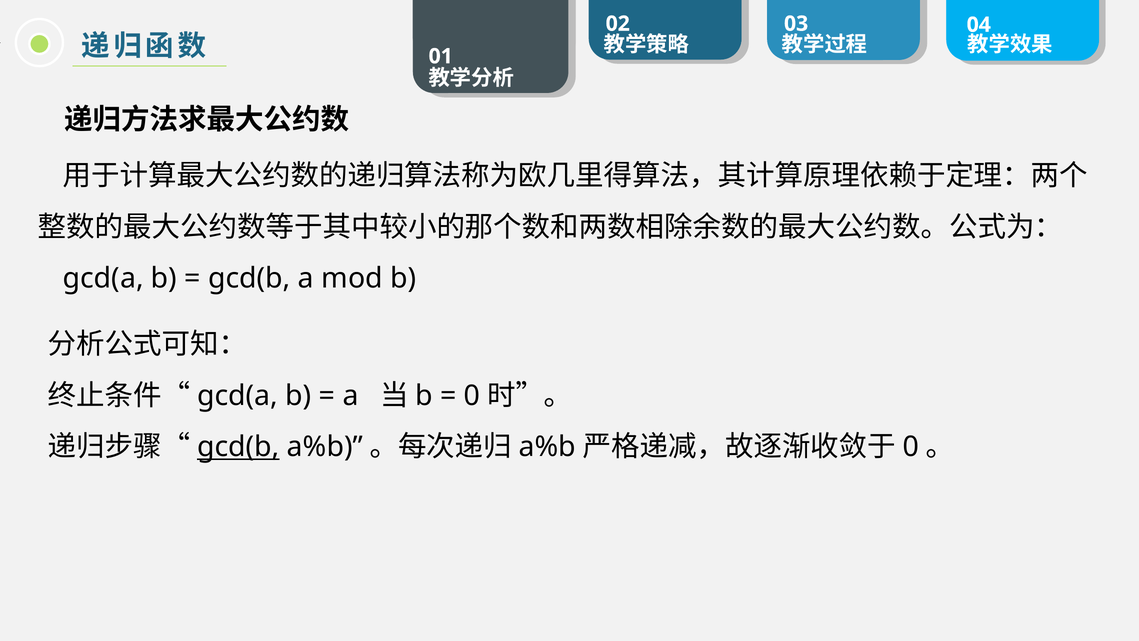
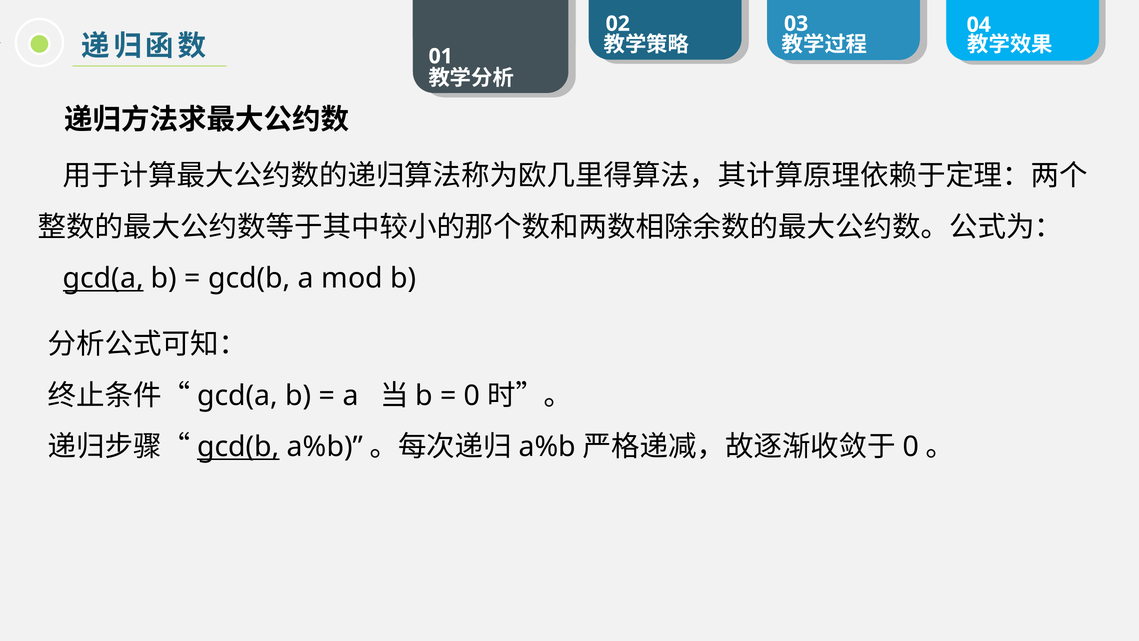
gcd(a at (103, 278) underline: none -> present
